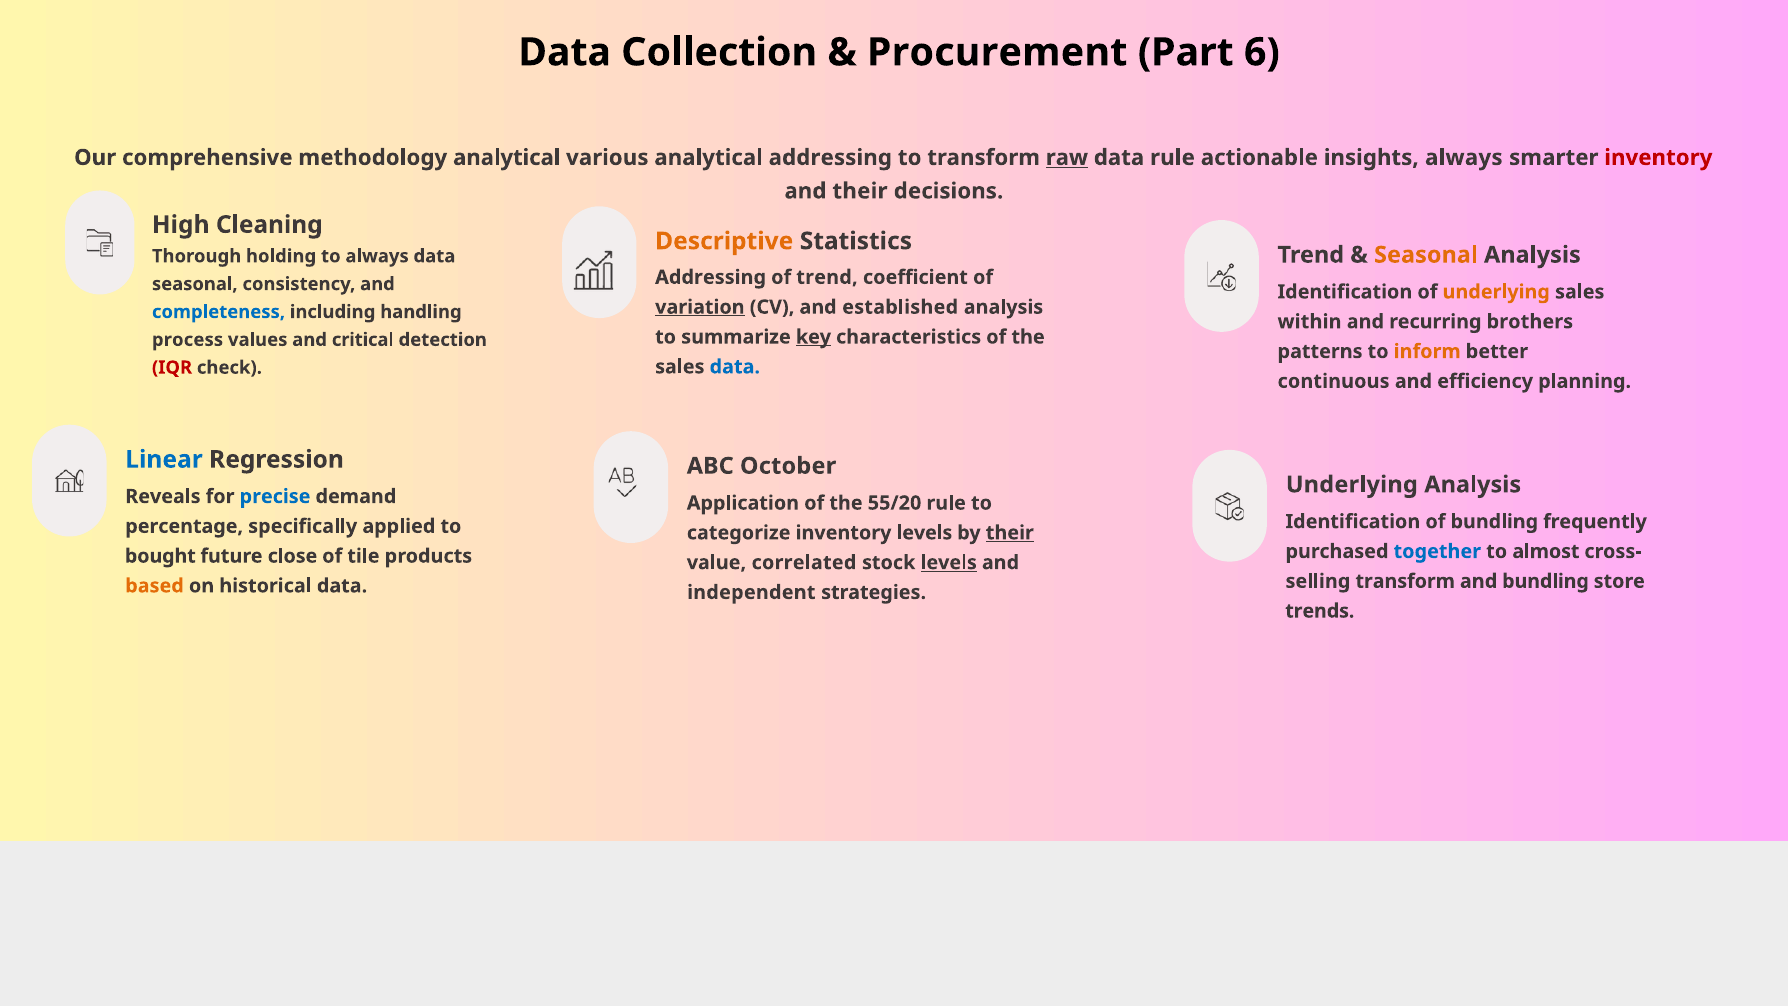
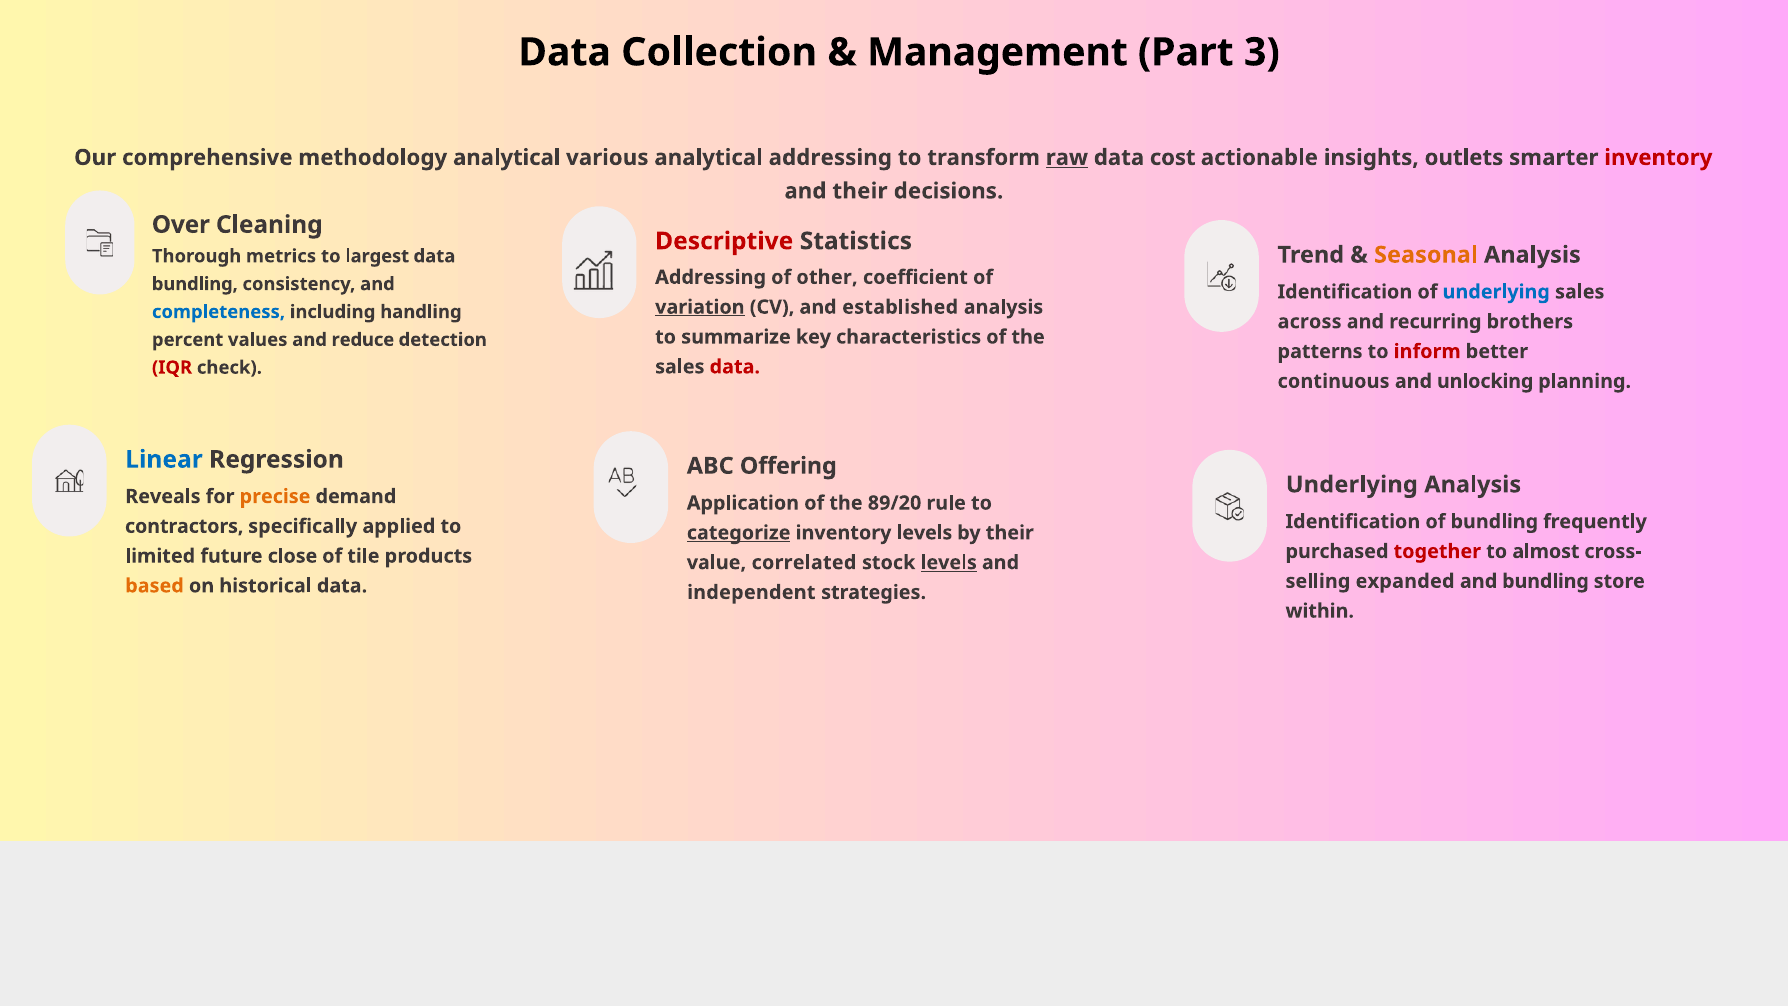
Procurement: Procurement -> Management
6: 6 -> 3
data rule: rule -> cost
insights always: always -> outlets
High: High -> Over
Descriptive colour: orange -> red
holding: holding -> metrics
to always: always -> largest
of trend: trend -> other
seasonal at (195, 284): seasonal -> bundling
underlying at (1496, 292) colour: orange -> blue
within: within -> across
key underline: present -> none
process: process -> percent
critical: critical -> reduce
inform colour: orange -> red
data at (735, 367) colour: blue -> red
efficiency: efficiency -> unlocking
October: October -> Offering
precise colour: blue -> orange
55/20: 55/20 -> 89/20
percentage: percentage -> contractors
categorize underline: none -> present
their at (1010, 533) underline: present -> none
together colour: blue -> red
bought: bought -> limited
transform at (1405, 581): transform -> expanded
trends: trends -> within
